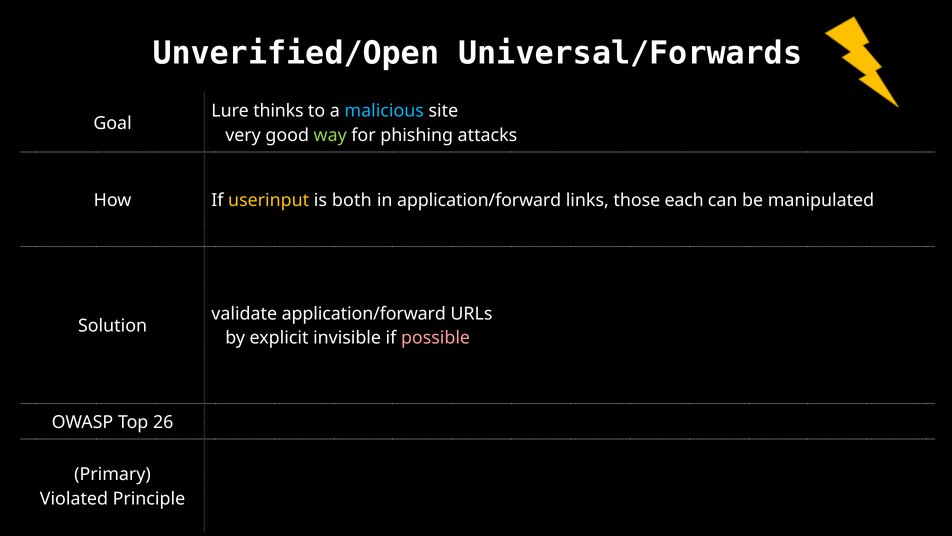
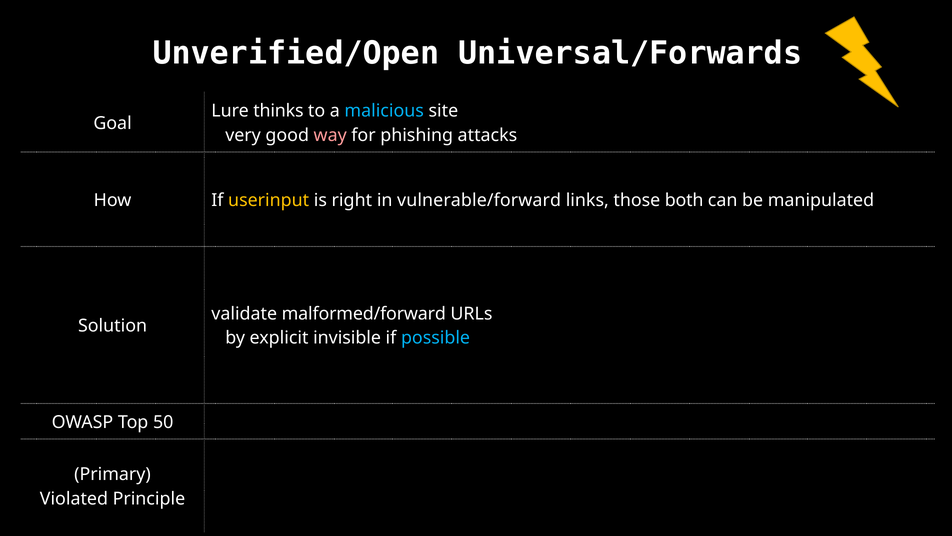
way colour: light green -> pink
both: both -> right
in application/forward: application/forward -> vulnerable/forward
each: each -> both
validate application/forward: application/forward -> malformed/forward
possible colour: pink -> light blue
26: 26 -> 50
